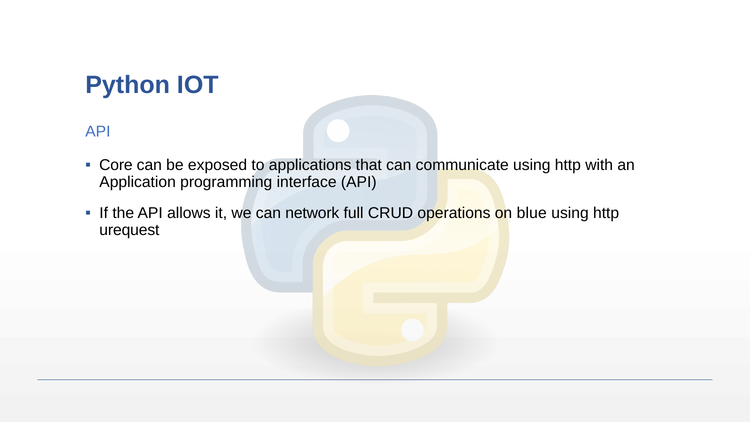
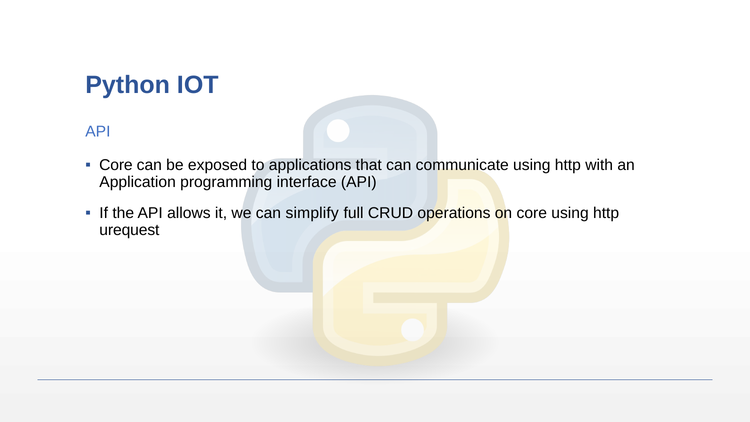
network: network -> simplify
on blue: blue -> core
